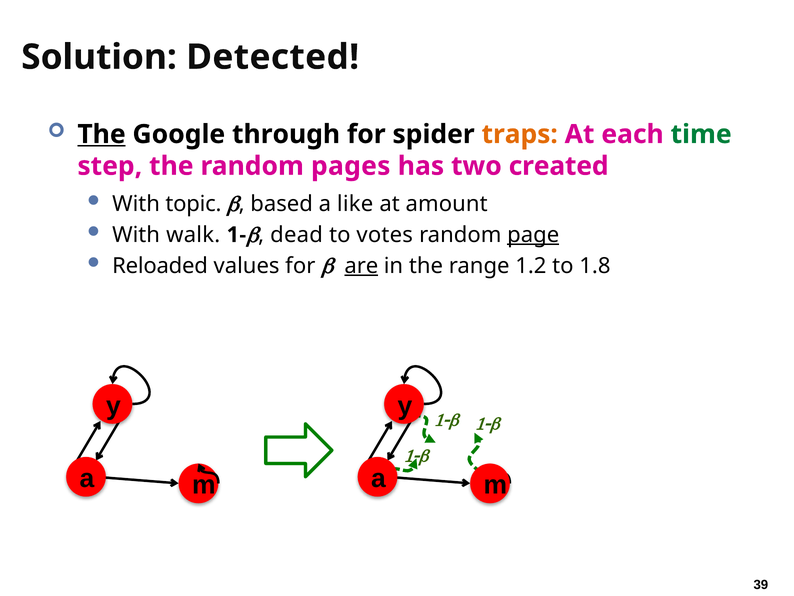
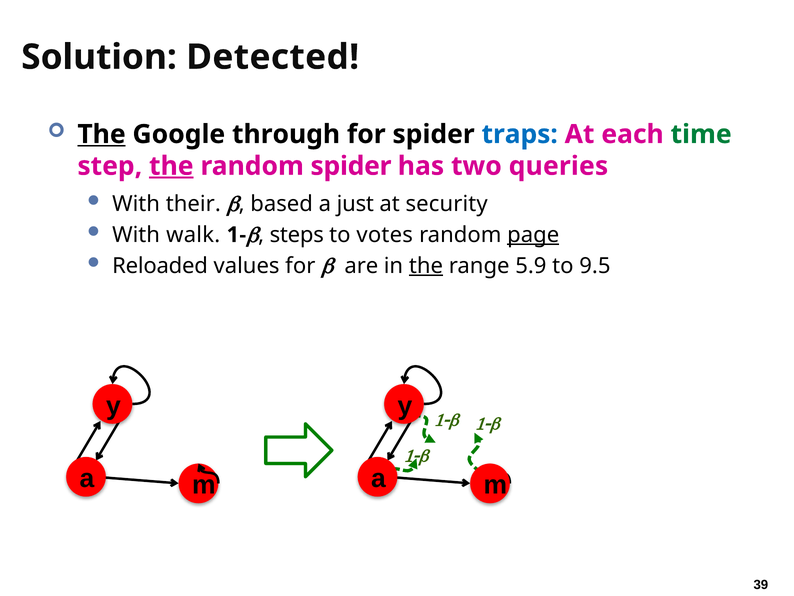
traps colour: orange -> blue
the at (171, 166) underline: none -> present
random pages: pages -> spider
created: created -> queries
topic: topic -> their
like: like -> just
amount: amount -> security
dead: dead -> steps
are underline: present -> none
the at (426, 266) underline: none -> present
1.2: 1.2 -> 5.9
1.8: 1.8 -> 9.5
